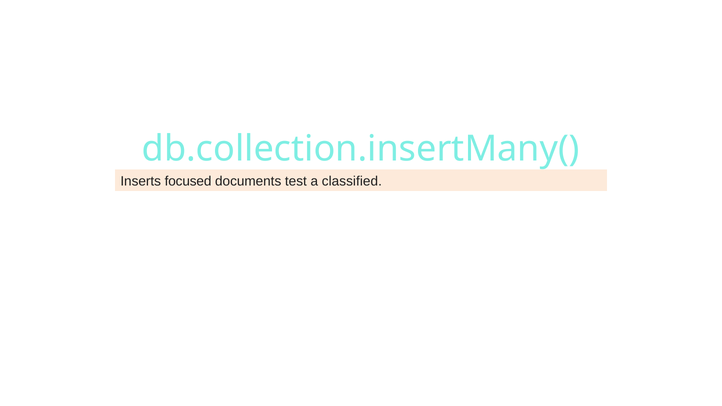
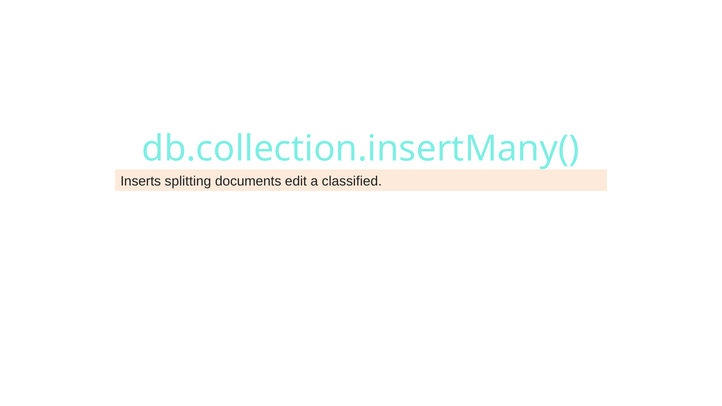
focused: focused -> splitting
test: test -> edit
